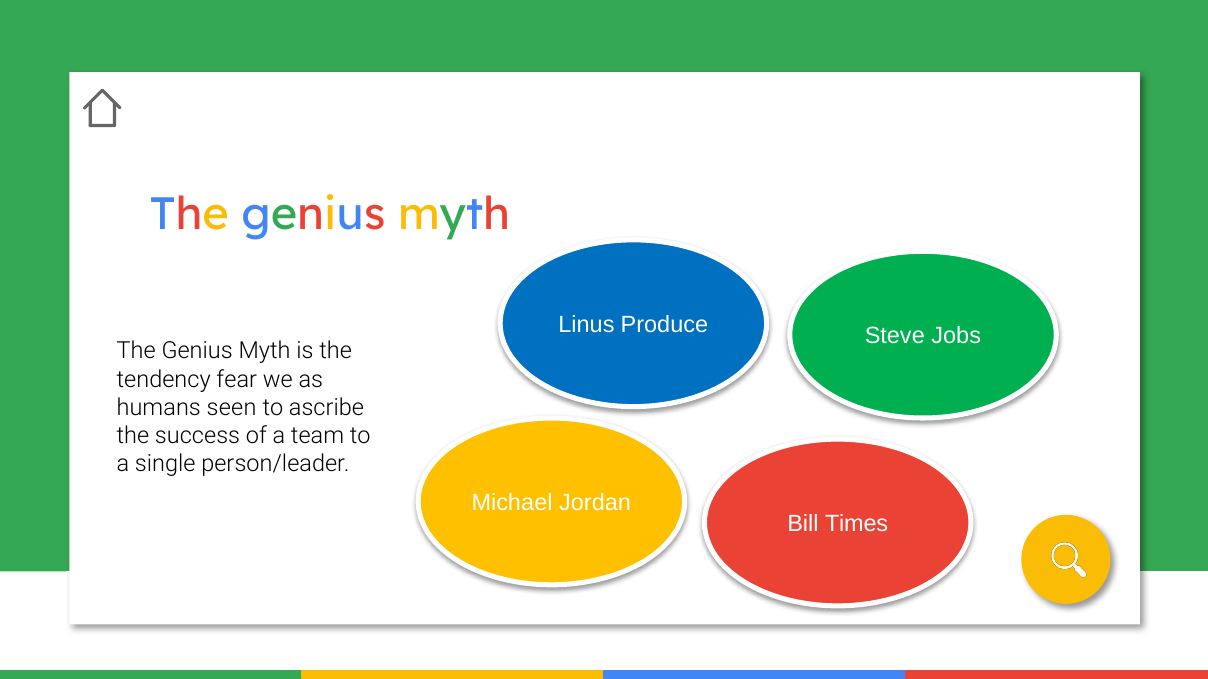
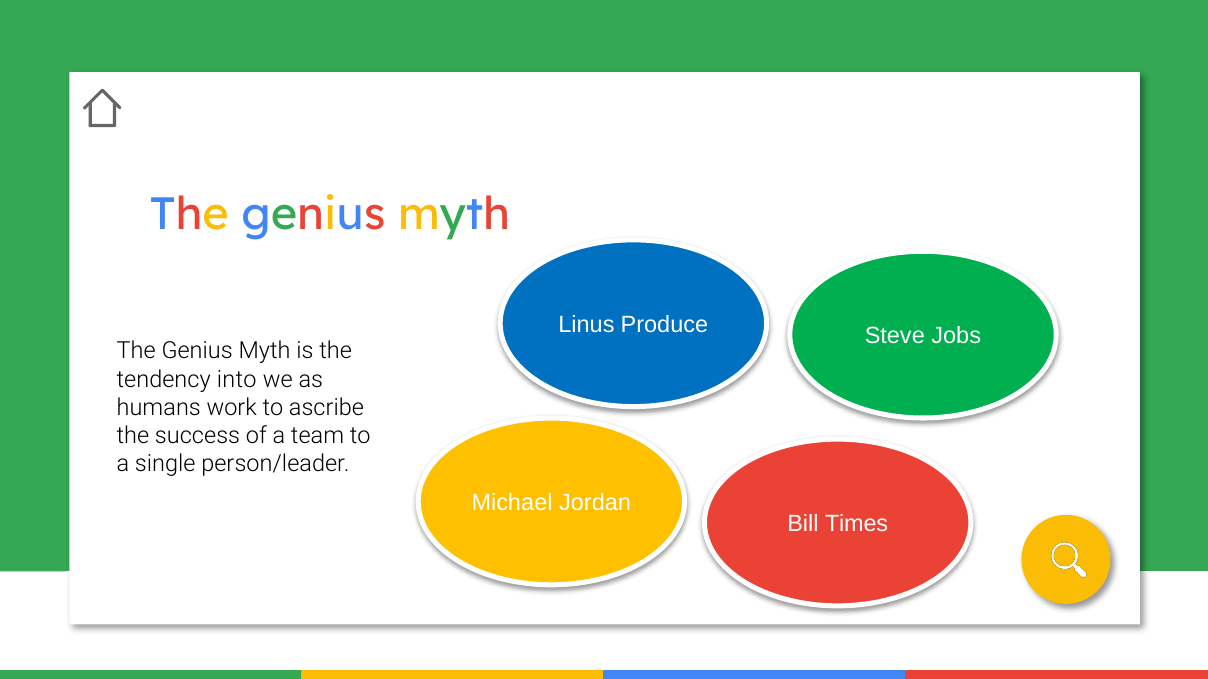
fear: fear -> into
seen: seen -> work
